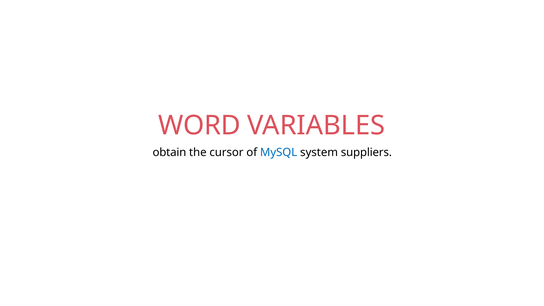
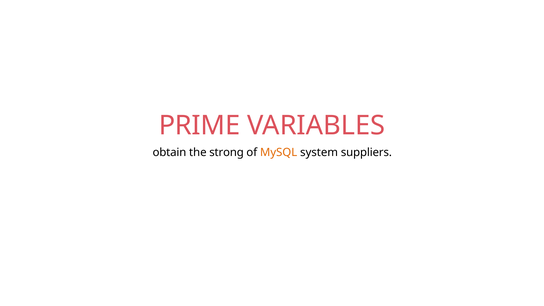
WORD: WORD -> PRIME
cursor: cursor -> strong
MySQL colour: blue -> orange
